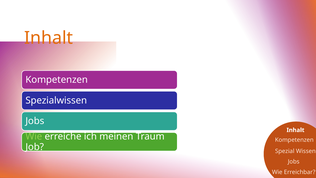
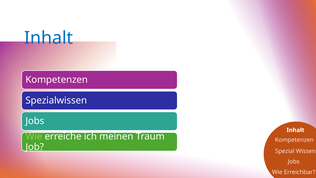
Inhalt at (49, 38) colour: orange -> blue
